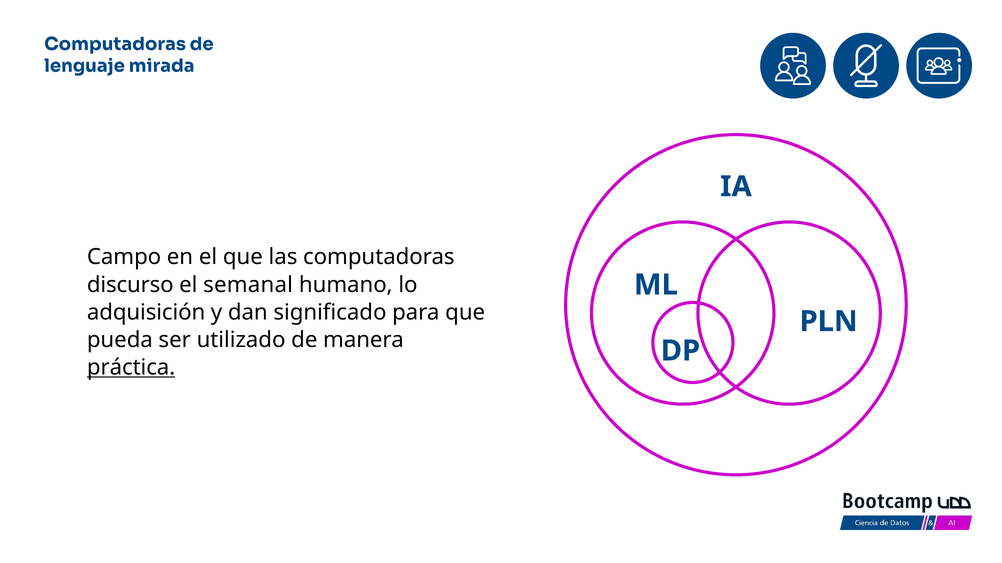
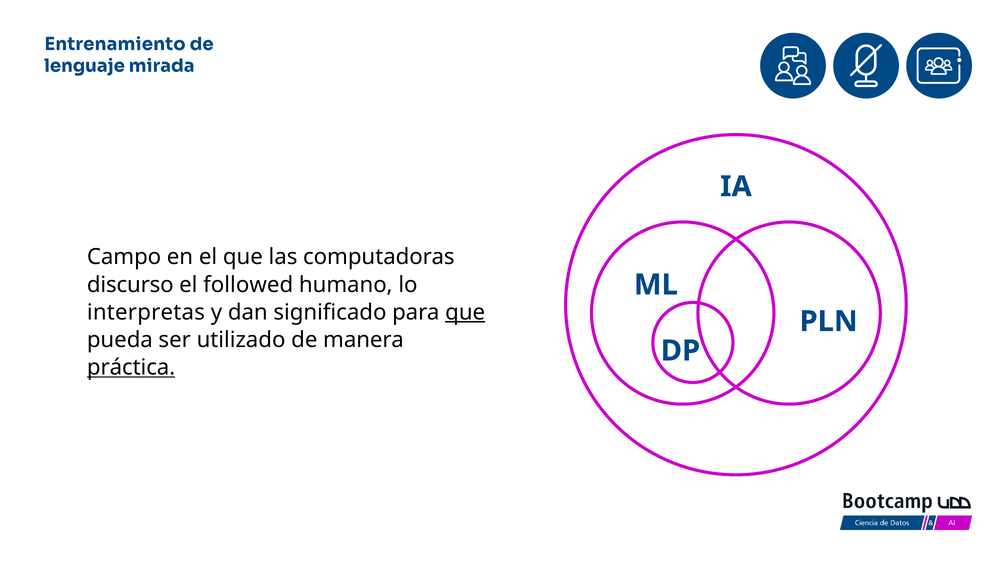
Computadoras at (115, 44): Computadoras -> Entrenamiento
semanal: semanal -> followed
adquisición: adquisición -> interpretas
que at (465, 313) underline: none -> present
